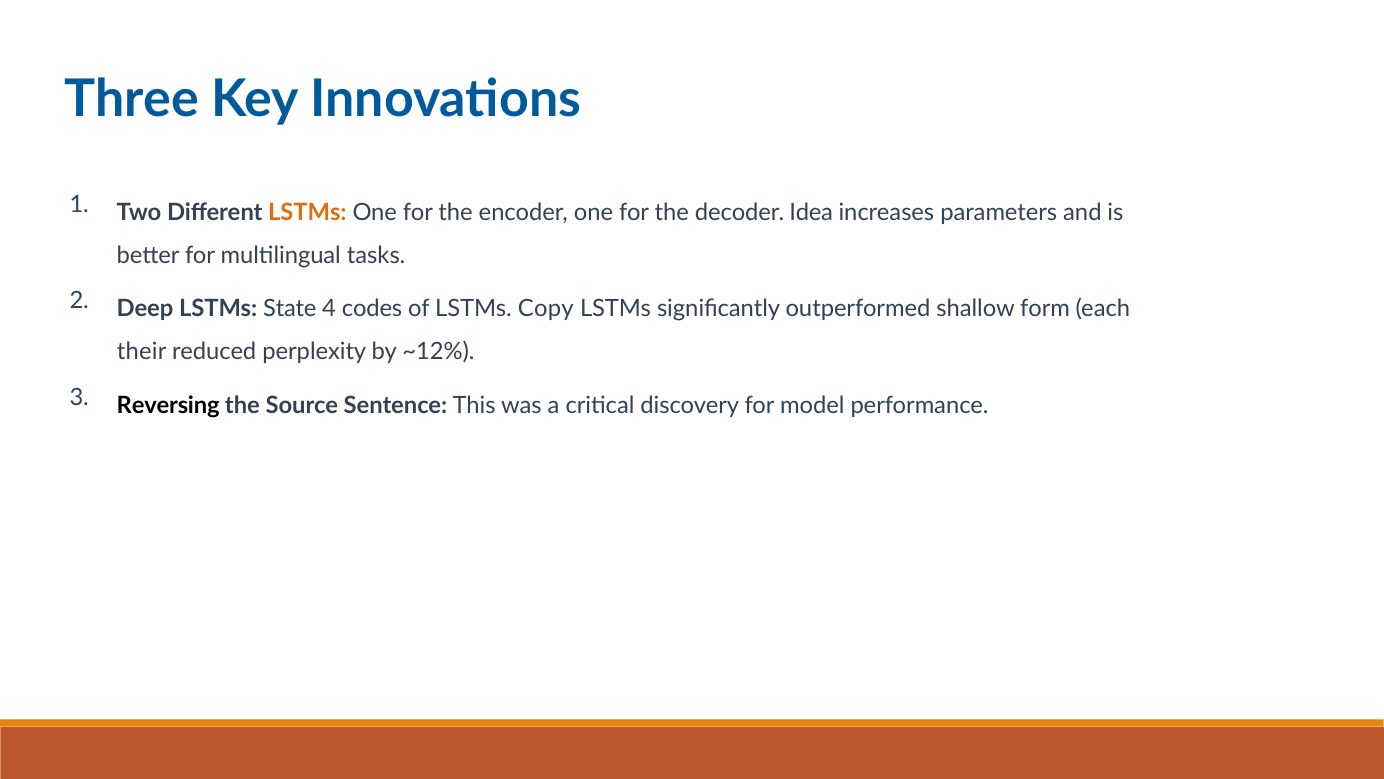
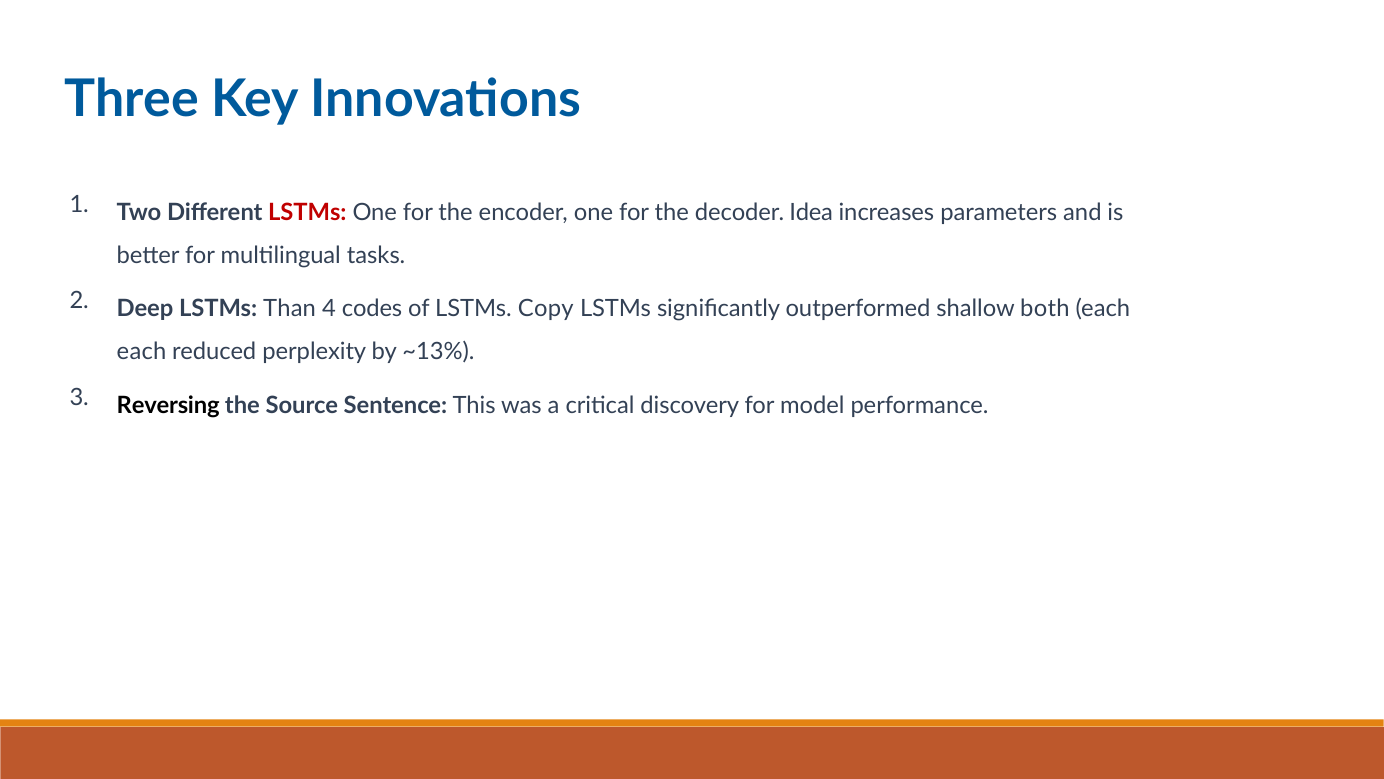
LSTMs at (307, 212) colour: orange -> red
State: State -> Than
form: form -> both
their at (142, 351): their -> each
~12%: ~12% -> ~13%
